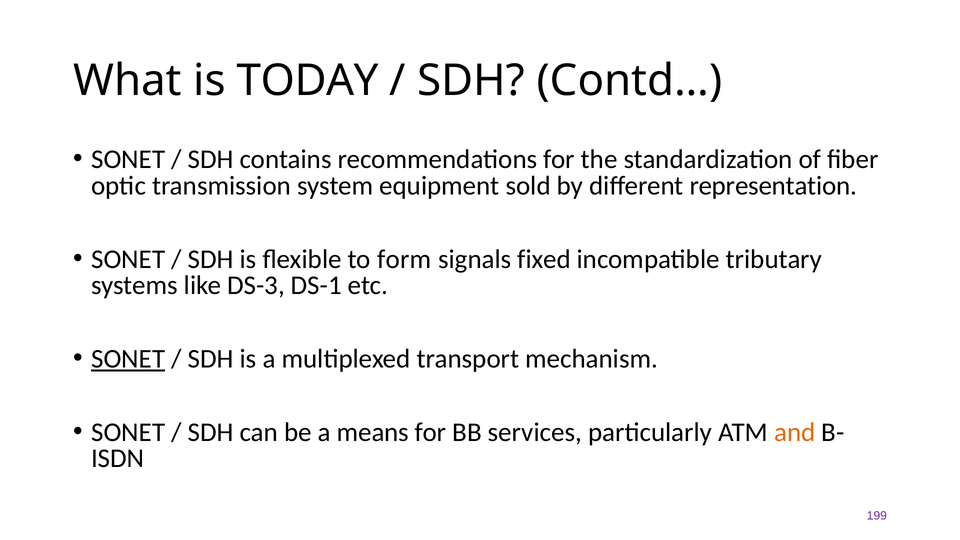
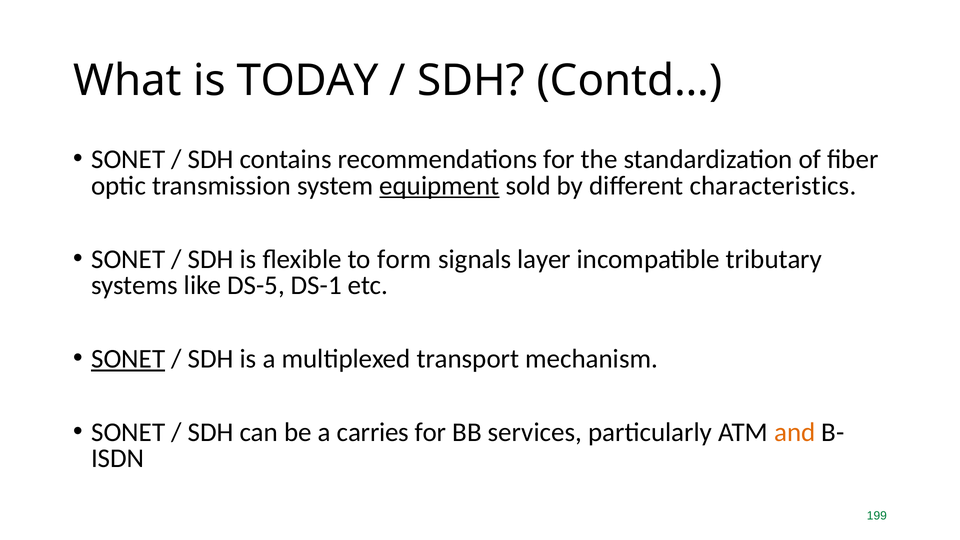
equipment underline: none -> present
representation: representation -> characteristics
fixed: fixed -> layer
DS-3: DS-3 -> DS-5
means: means -> carries
199 colour: purple -> green
